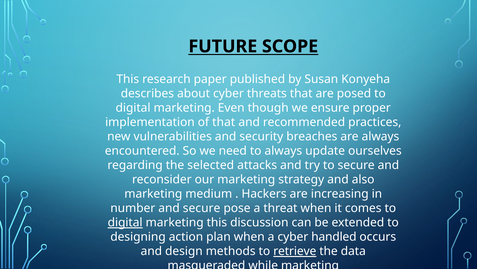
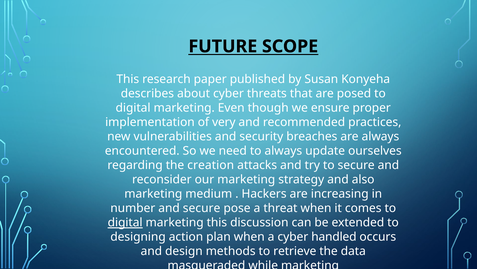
of that: that -> very
selected: selected -> creation
retrieve underline: present -> none
